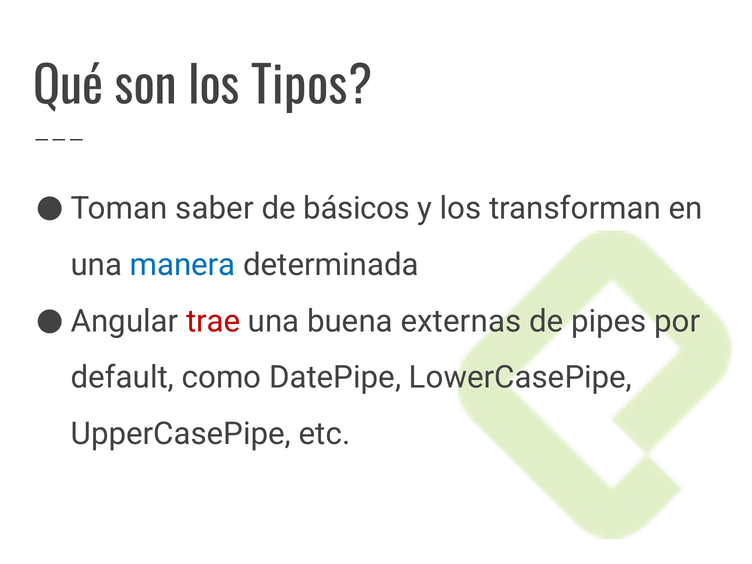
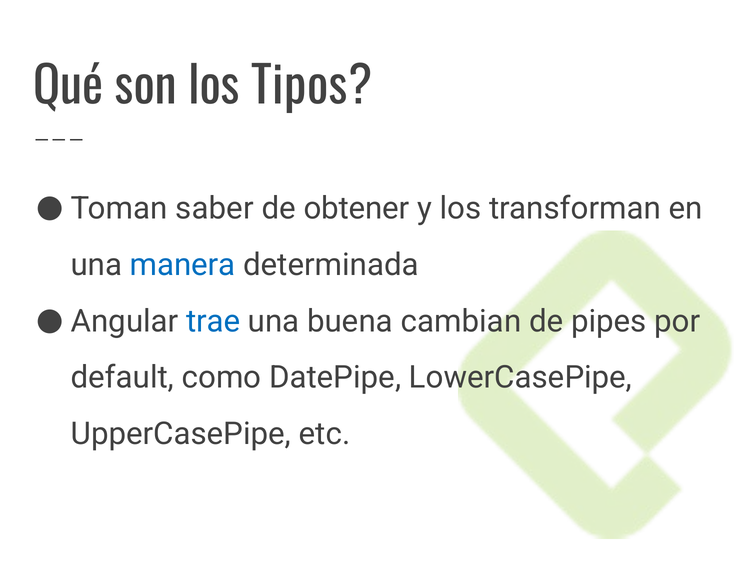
básicos: básicos -> obtener
trae colour: red -> blue
externas: externas -> cambian
